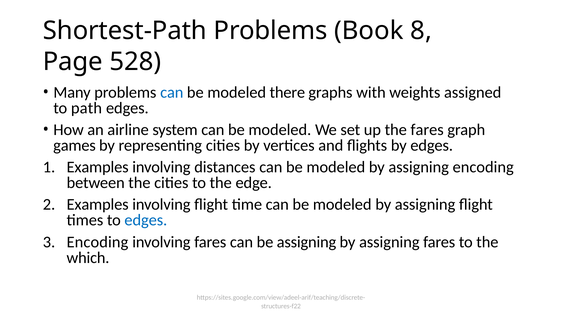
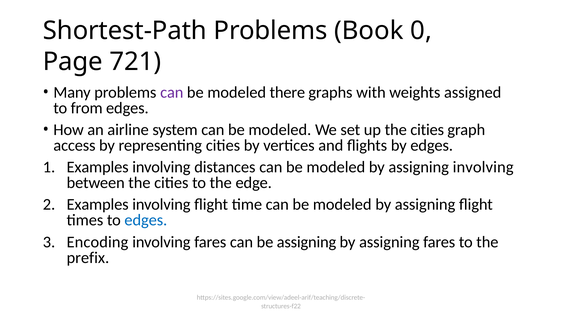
8: 8 -> 0
528: 528 -> 721
can at (172, 93) colour: blue -> purple
path: path -> from
up the fares: fares -> cities
games: games -> access
assigning encoding: encoding -> involving
which: which -> prefix
